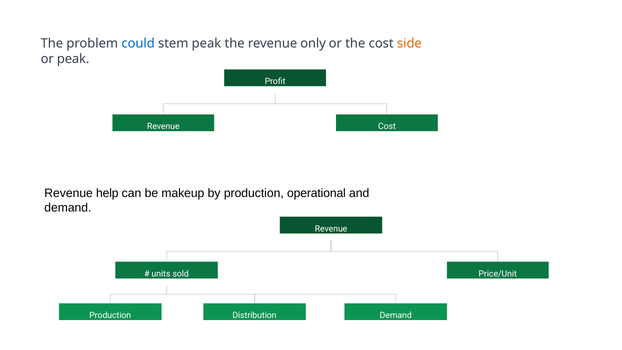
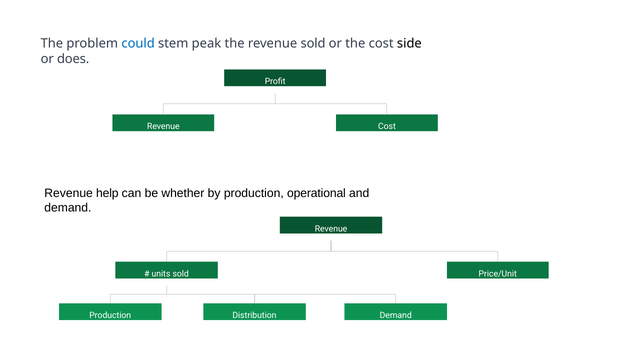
revenue only: only -> sold
side colour: orange -> black
or peak: peak -> does
makeup: makeup -> whether
